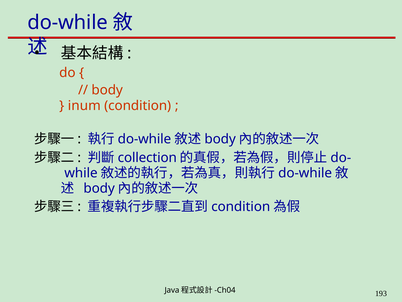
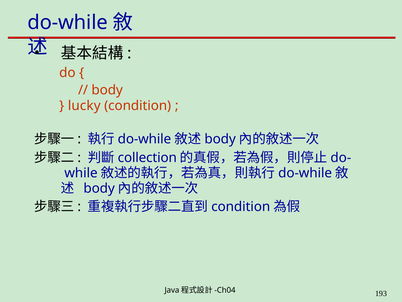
inum: inum -> lucky
